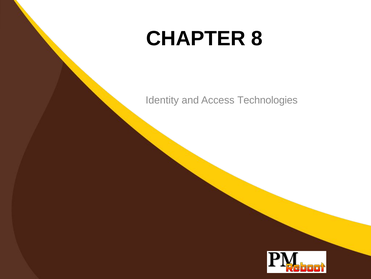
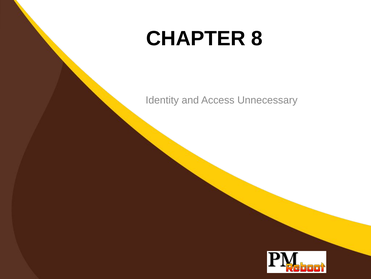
Technologies: Technologies -> Unnecessary
